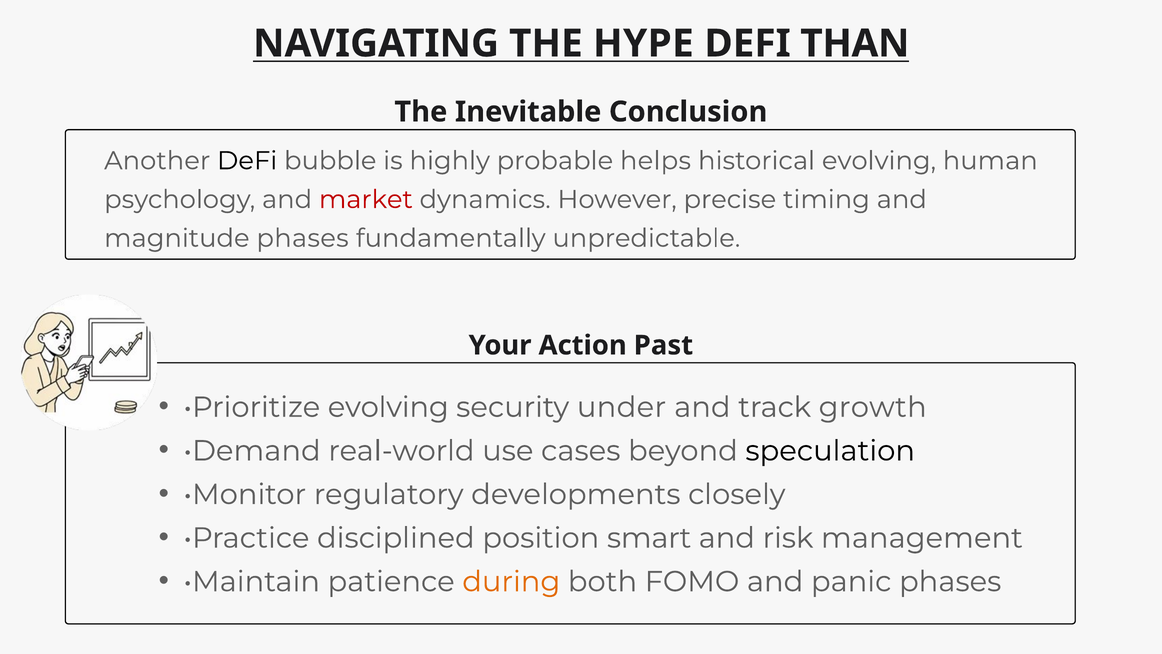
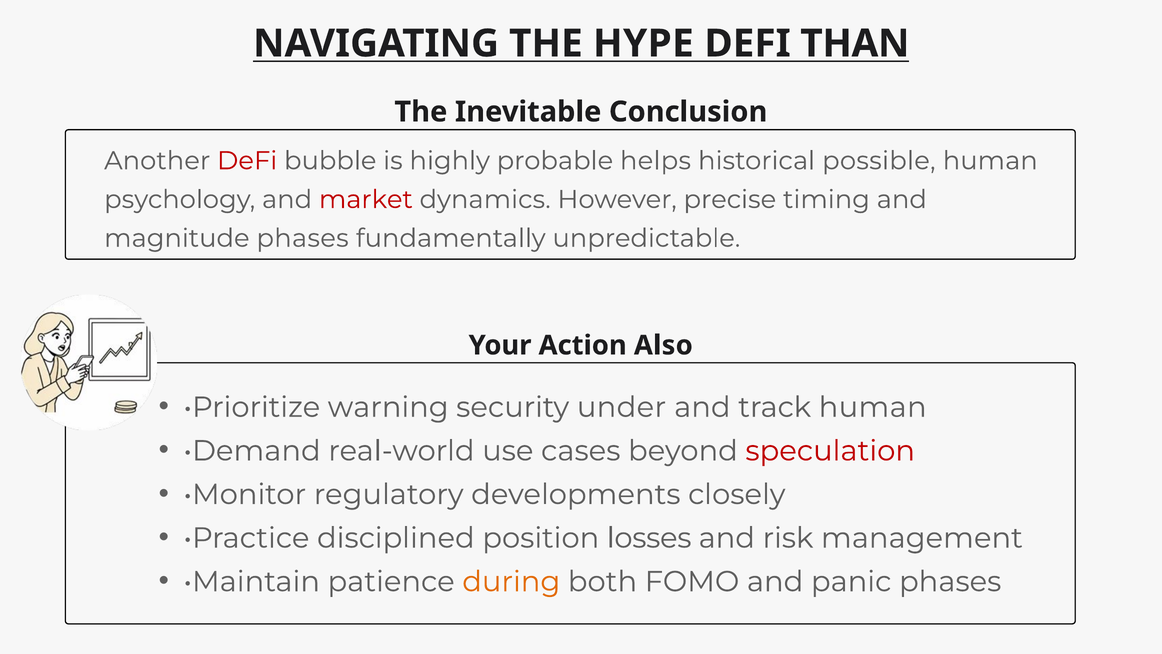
DeFi at (247, 161) colour: black -> red
historical evolving: evolving -> possible
Past: Past -> Also
Prioritize evolving: evolving -> warning
track growth: growth -> human
speculation colour: black -> red
smart: smart -> losses
